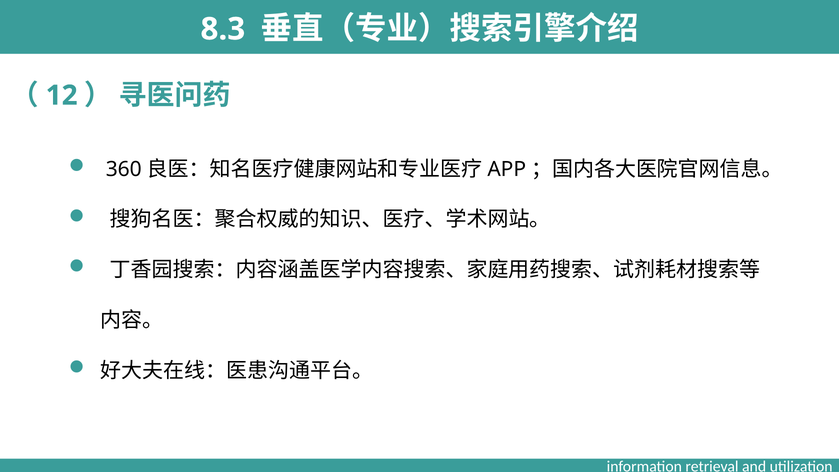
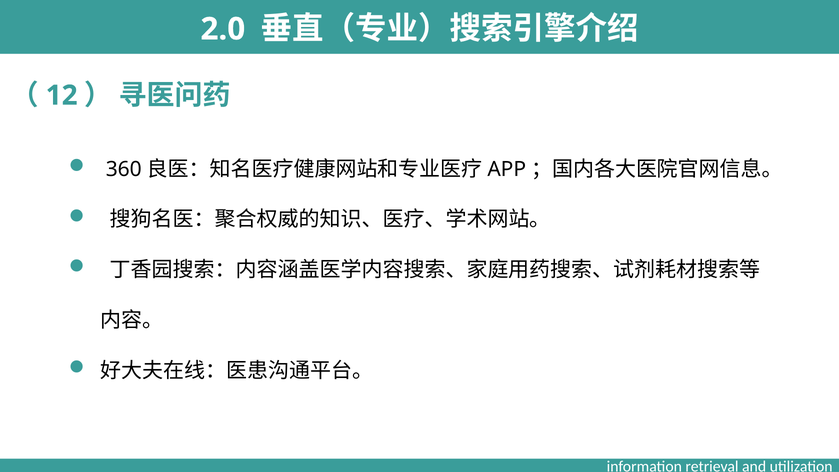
8.3: 8.3 -> 2.0
